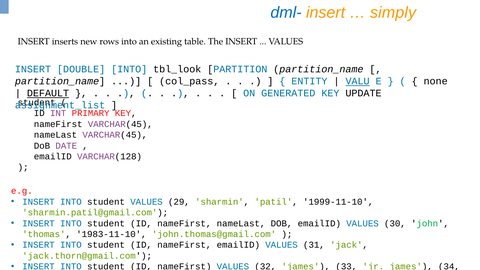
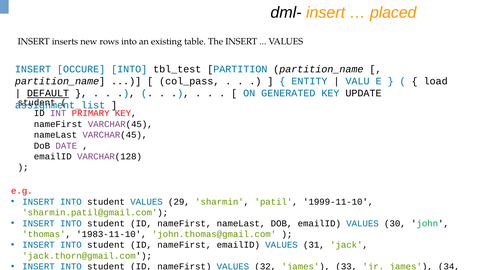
dml- colour: blue -> black
simply: simply -> placed
DOUBLE: DOUBLE -> OCCURE
tbl_look: tbl_look -> tbl_test
VALU underline: present -> none
none: none -> load
